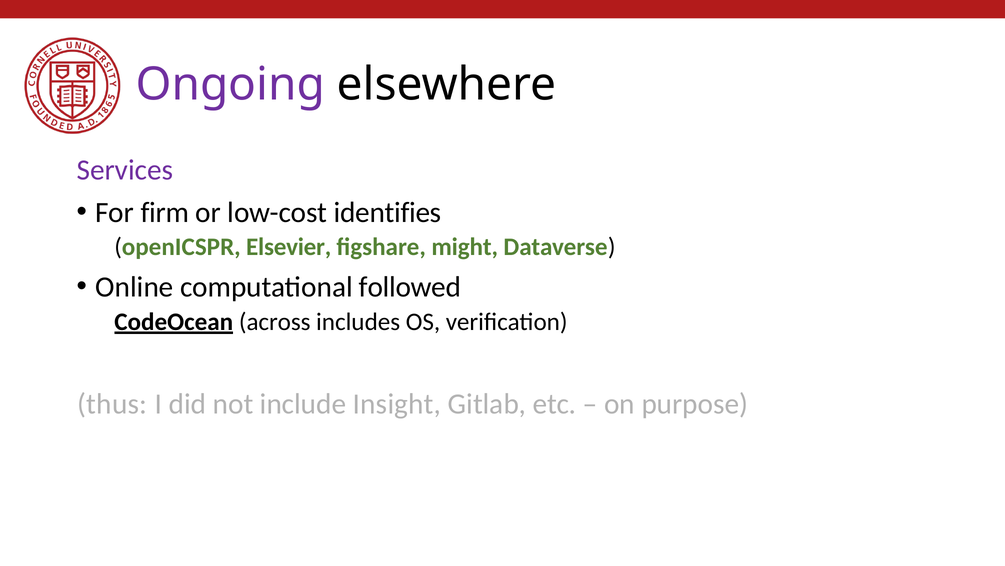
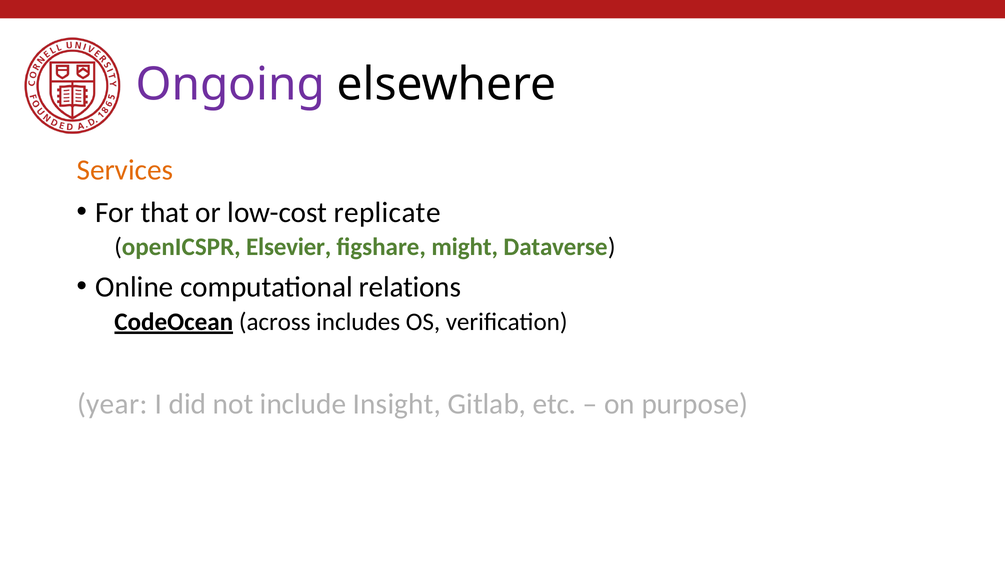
Services colour: purple -> orange
firm: firm -> that
identifies: identifies -> replicate
followed: followed -> relations
thus: thus -> year
